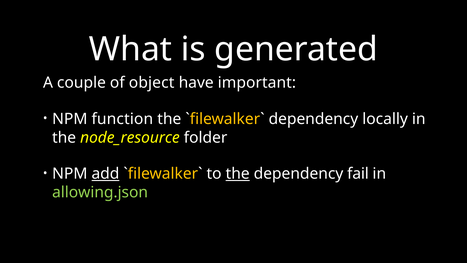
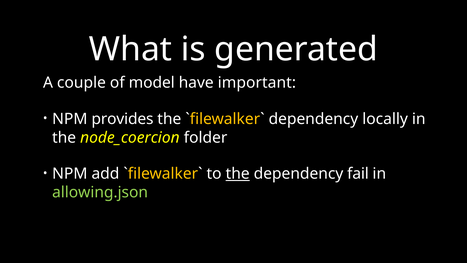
object: object -> model
function: function -> provides
node_resource: node_resource -> node_coercion
add underline: present -> none
